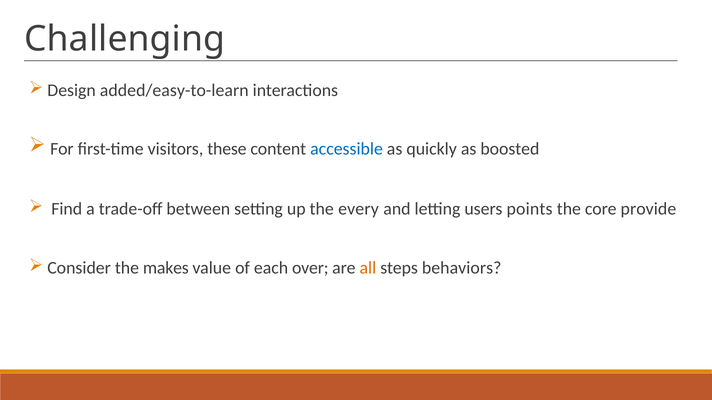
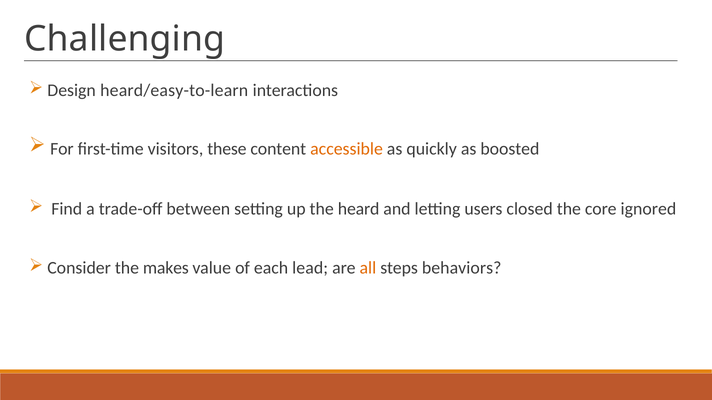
added/easy-to-learn: added/easy-to-learn -> heard/easy-to-learn
accessible colour: blue -> orange
every: every -> heard
points: points -> closed
provide: provide -> ignored
over: over -> lead
